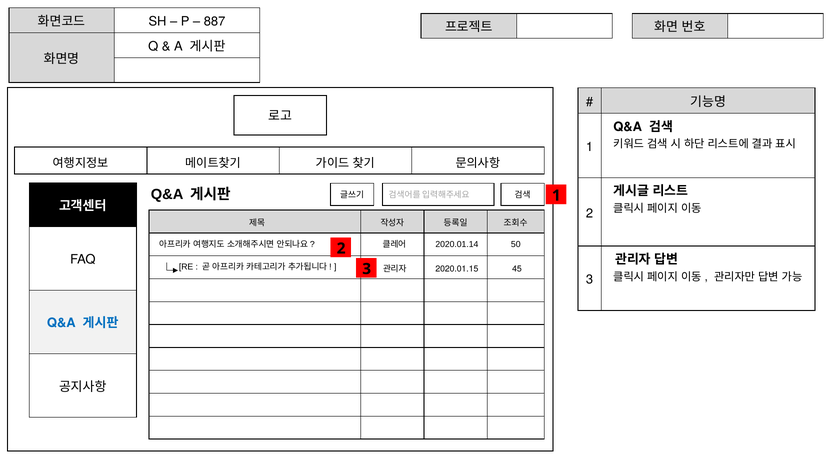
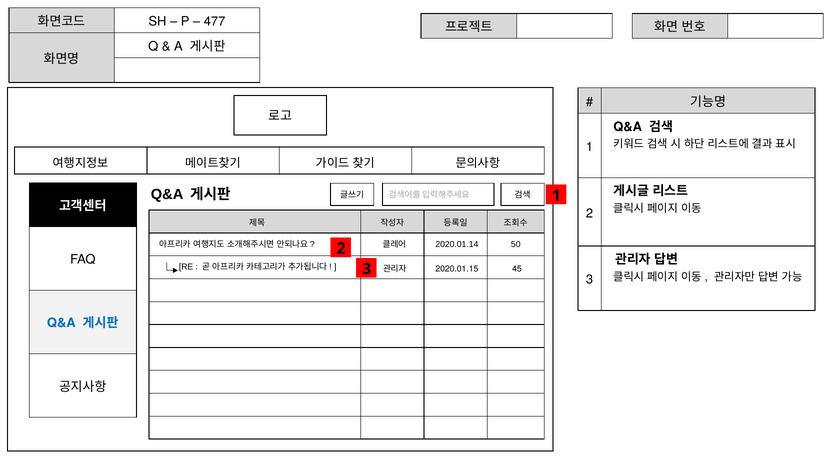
887: 887 -> 477
